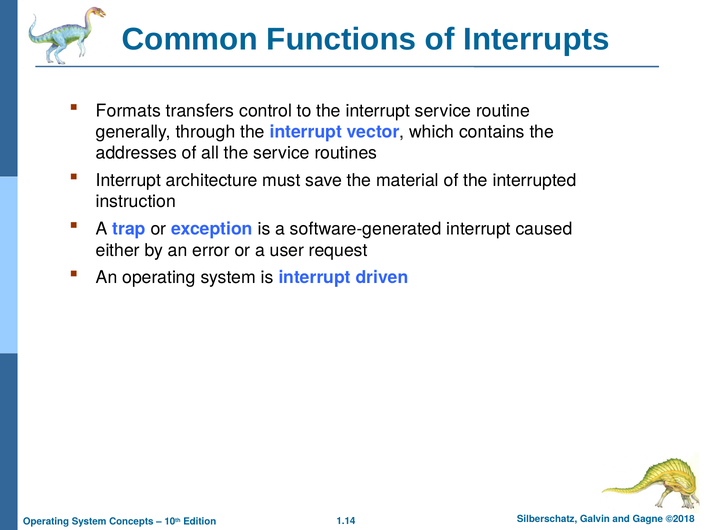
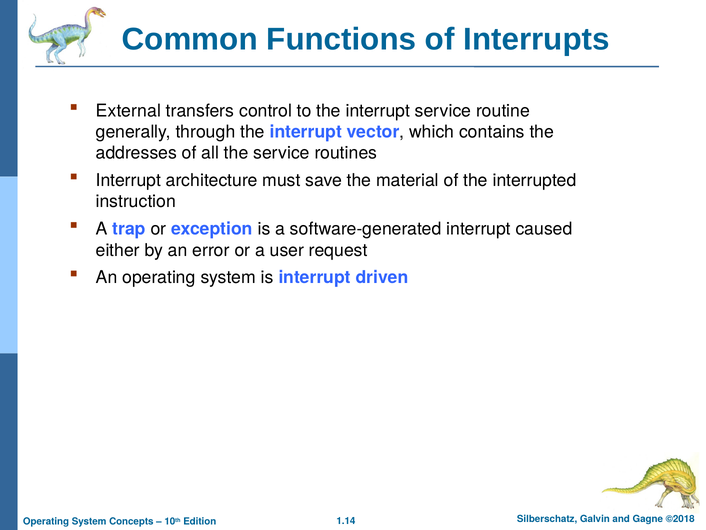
Formats: Formats -> External
